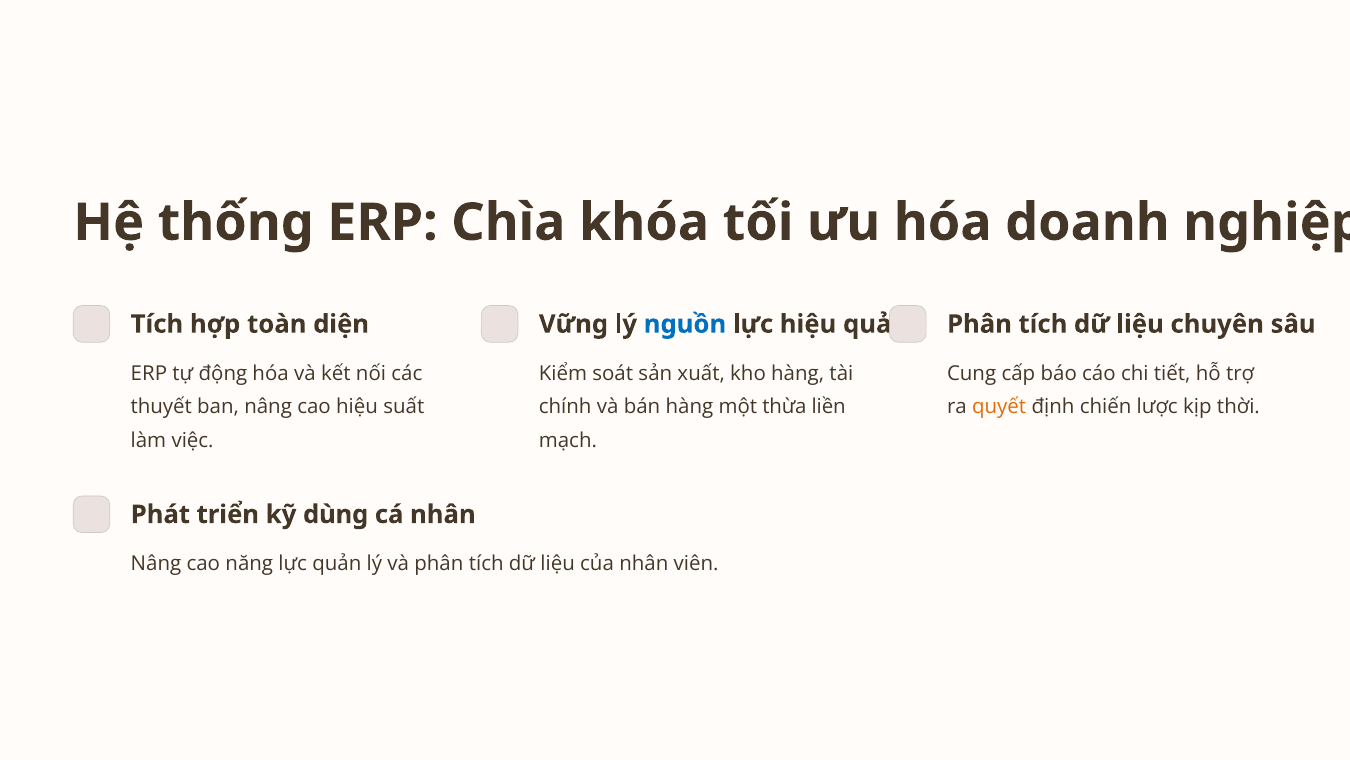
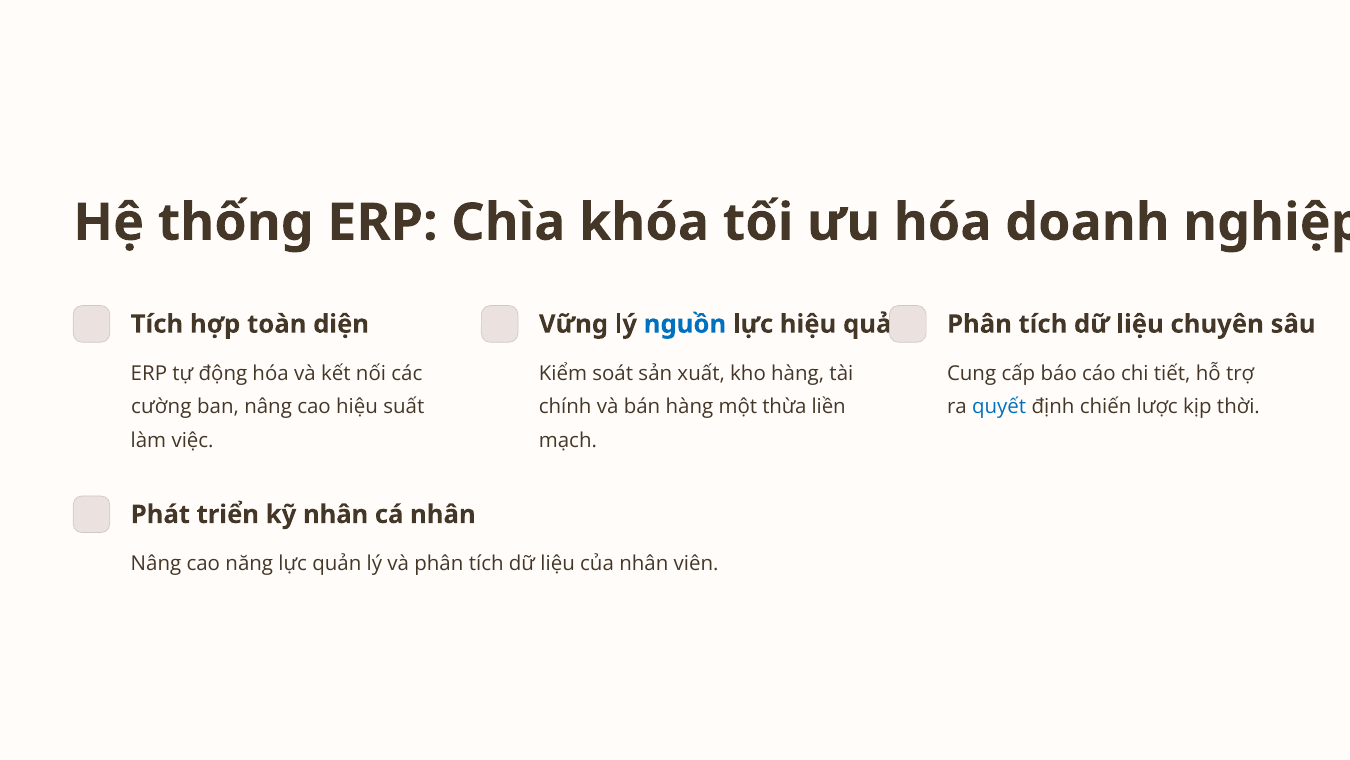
thuyết: thuyết -> cường
quyết colour: orange -> blue
kỹ dùng: dùng -> nhân
